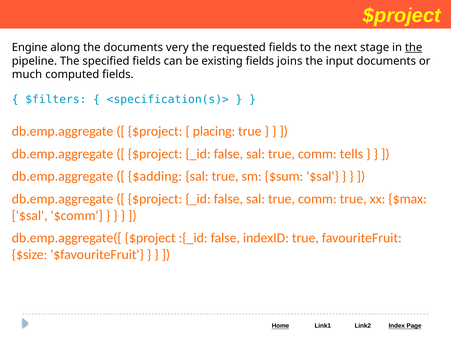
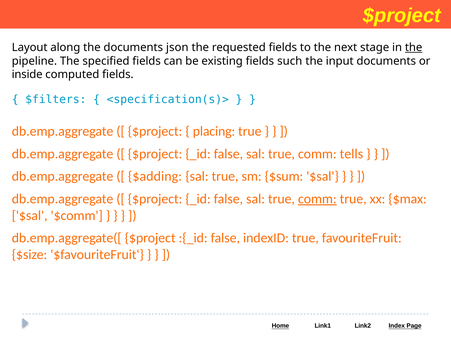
Engine: Engine -> Layout
very: very -> json
joins: joins -> such
much: much -> inside
comm at (317, 199) underline: none -> present
